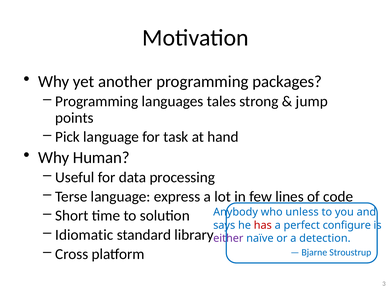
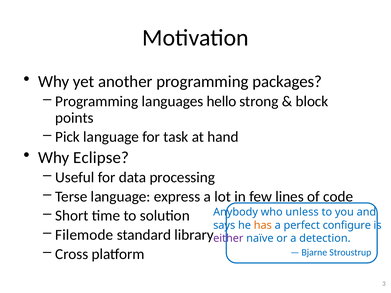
tales: tales -> hello
jump: jump -> block
Human: Human -> Eclipse
has colour: red -> orange
Idiomatic: Idiomatic -> Filemode
